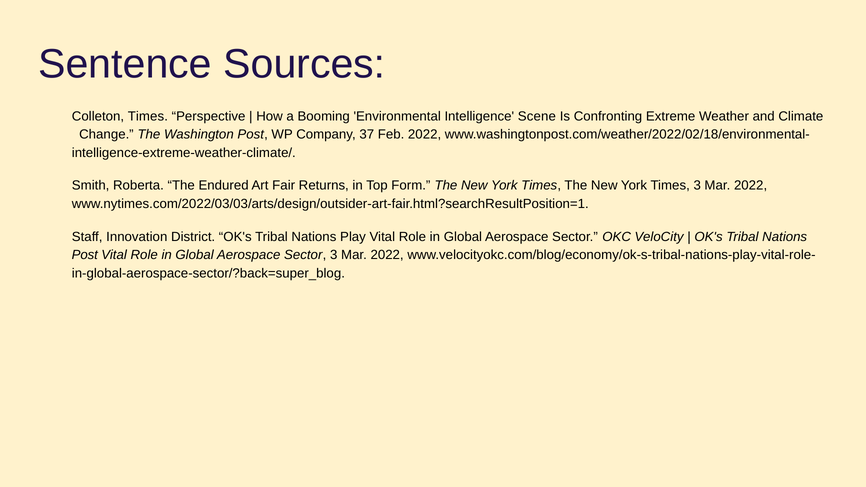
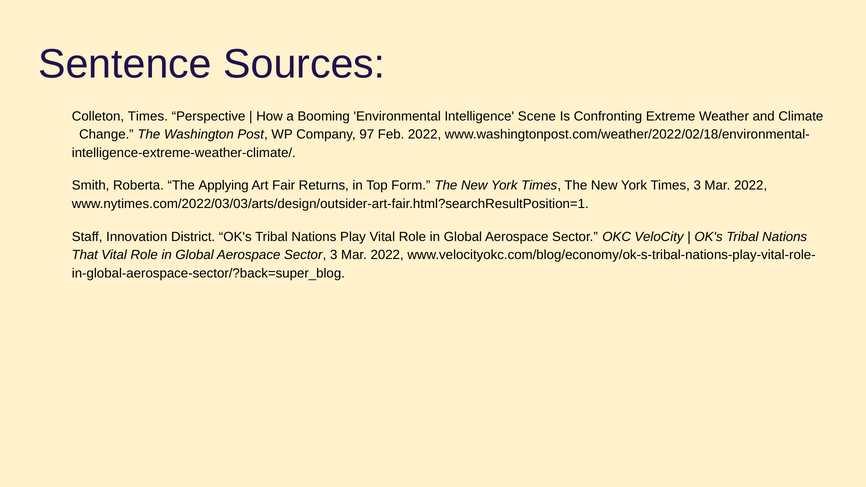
37: 37 -> 97
Endured: Endured -> Applying
Post at (85, 255): Post -> That
